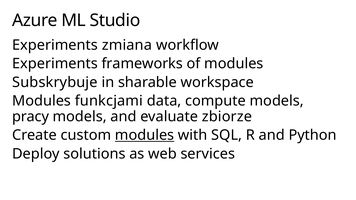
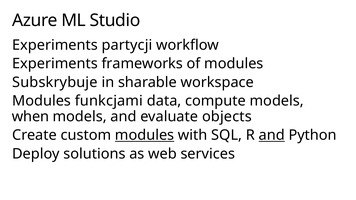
zmiana: zmiana -> partycji
pracy: pracy -> when
zbiorze: zbiorze -> objects
and at (272, 135) underline: none -> present
